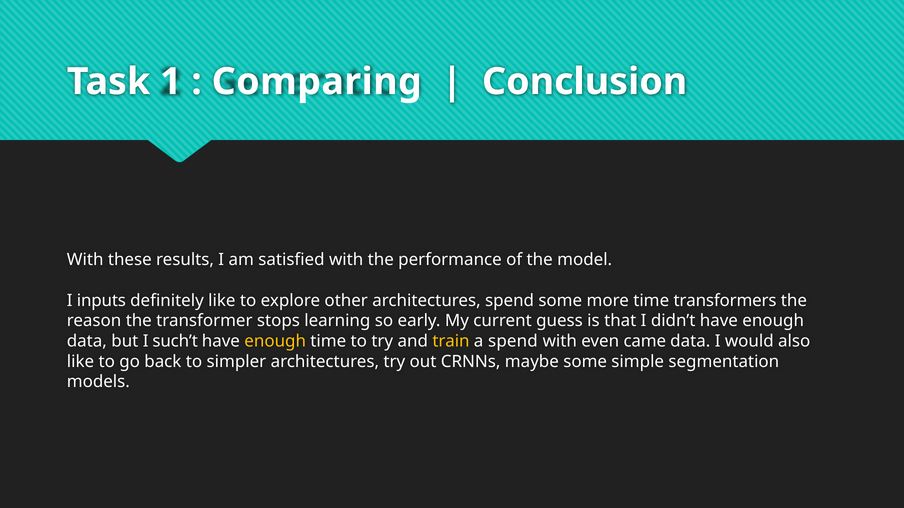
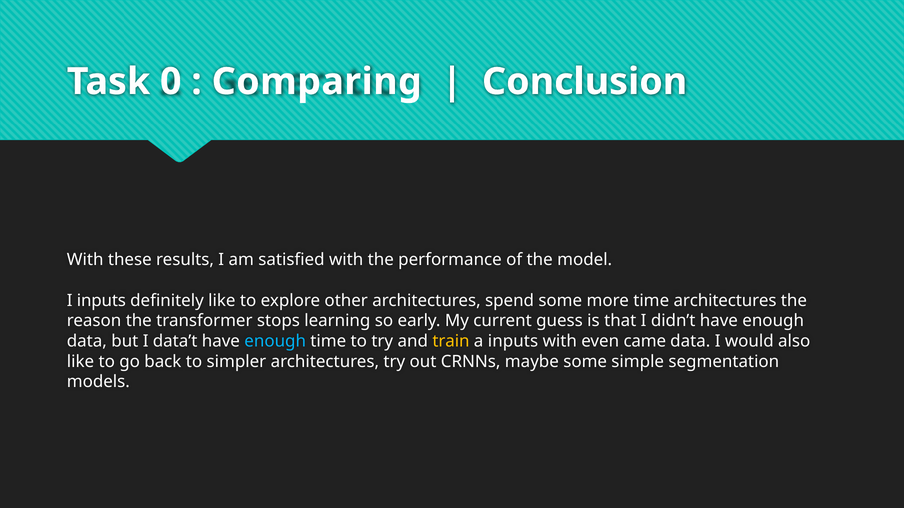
1: 1 -> 0
time transformers: transformers -> architectures
such’t: such’t -> data’t
enough at (275, 341) colour: yellow -> light blue
a spend: spend -> inputs
